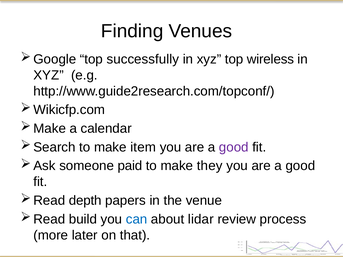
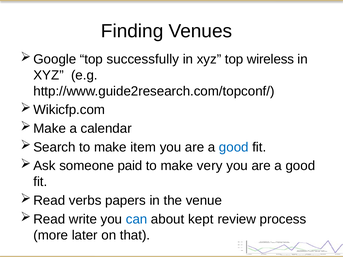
good at (234, 147) colour: purple -> blue
they: they -> very
depth: depth -> verbs
build: build -> write
lidar: lidar -> kept
